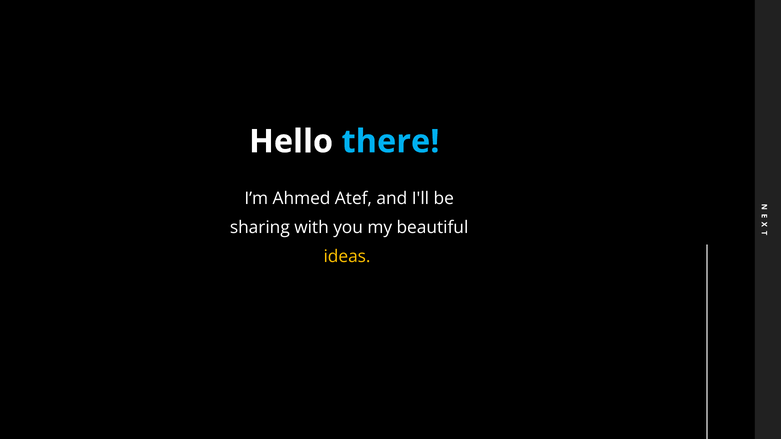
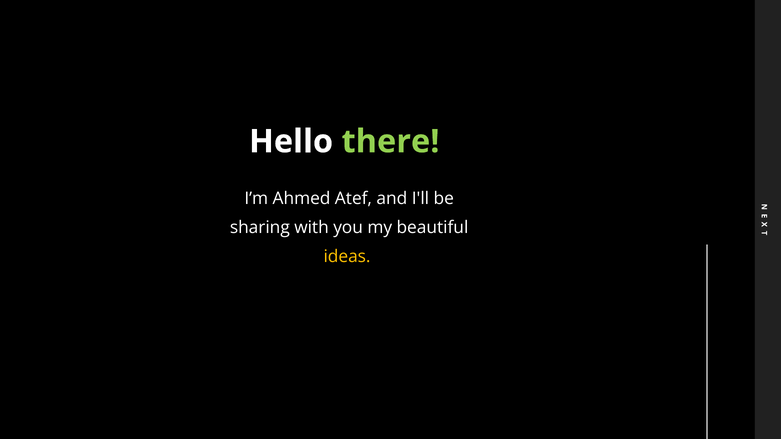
there colour: light blue -> light green
